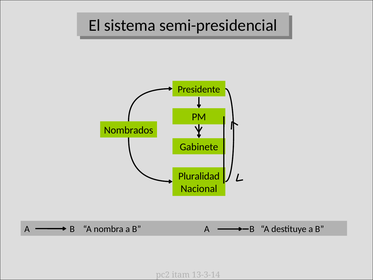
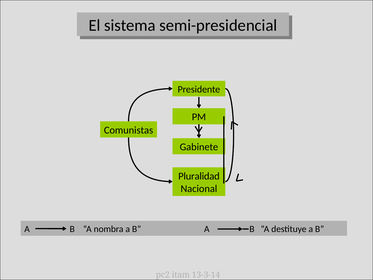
Nombrados: Nombrados -> Comunistas
